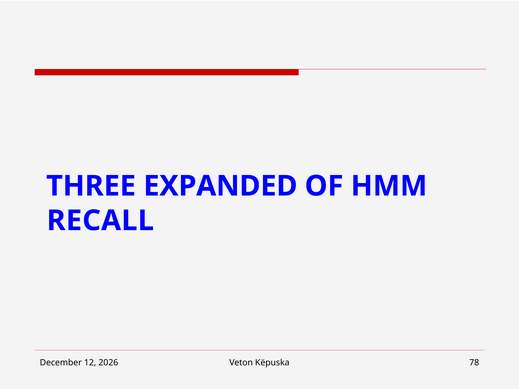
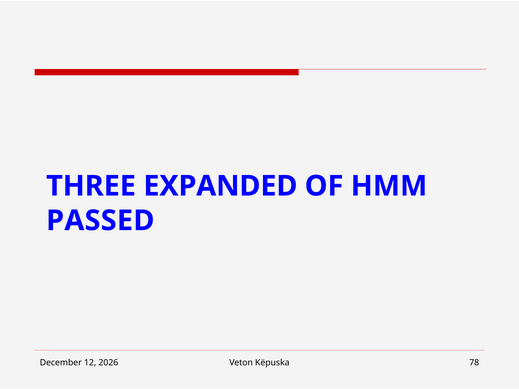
RECALL: RECALL -> PASSED
